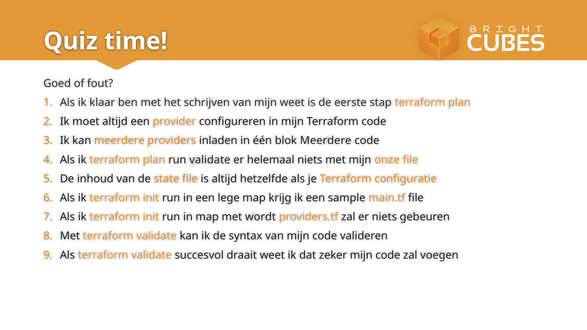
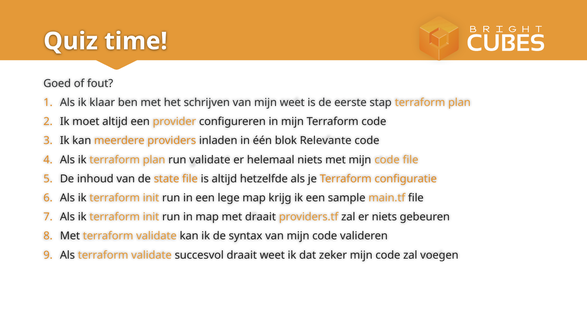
blok Meerdere: Meerdere -> Relevante
met mijn onze: onze -> code
met wordt: wordt -> draait
